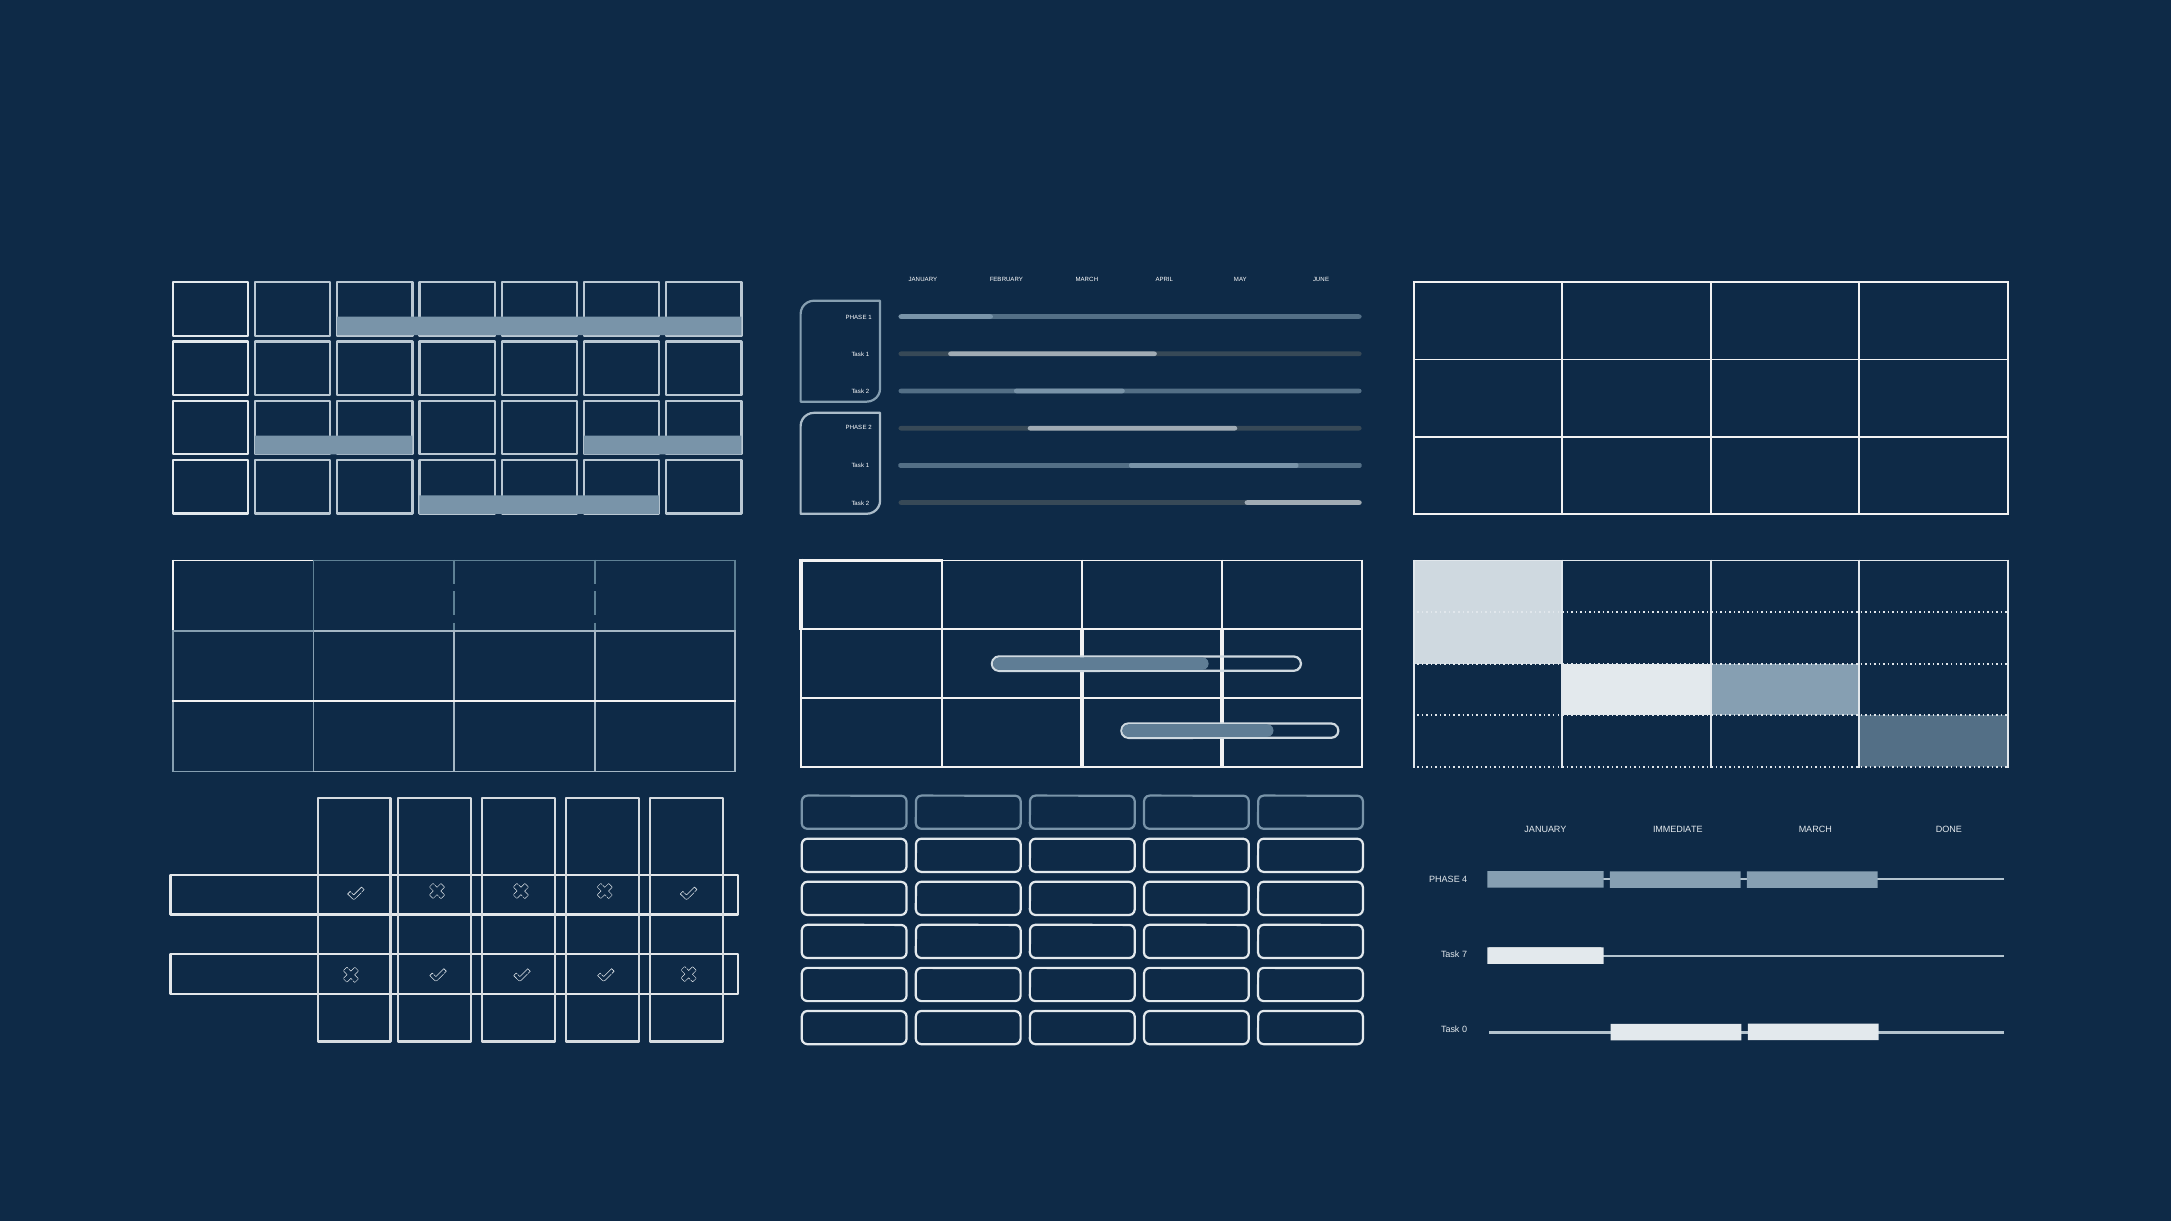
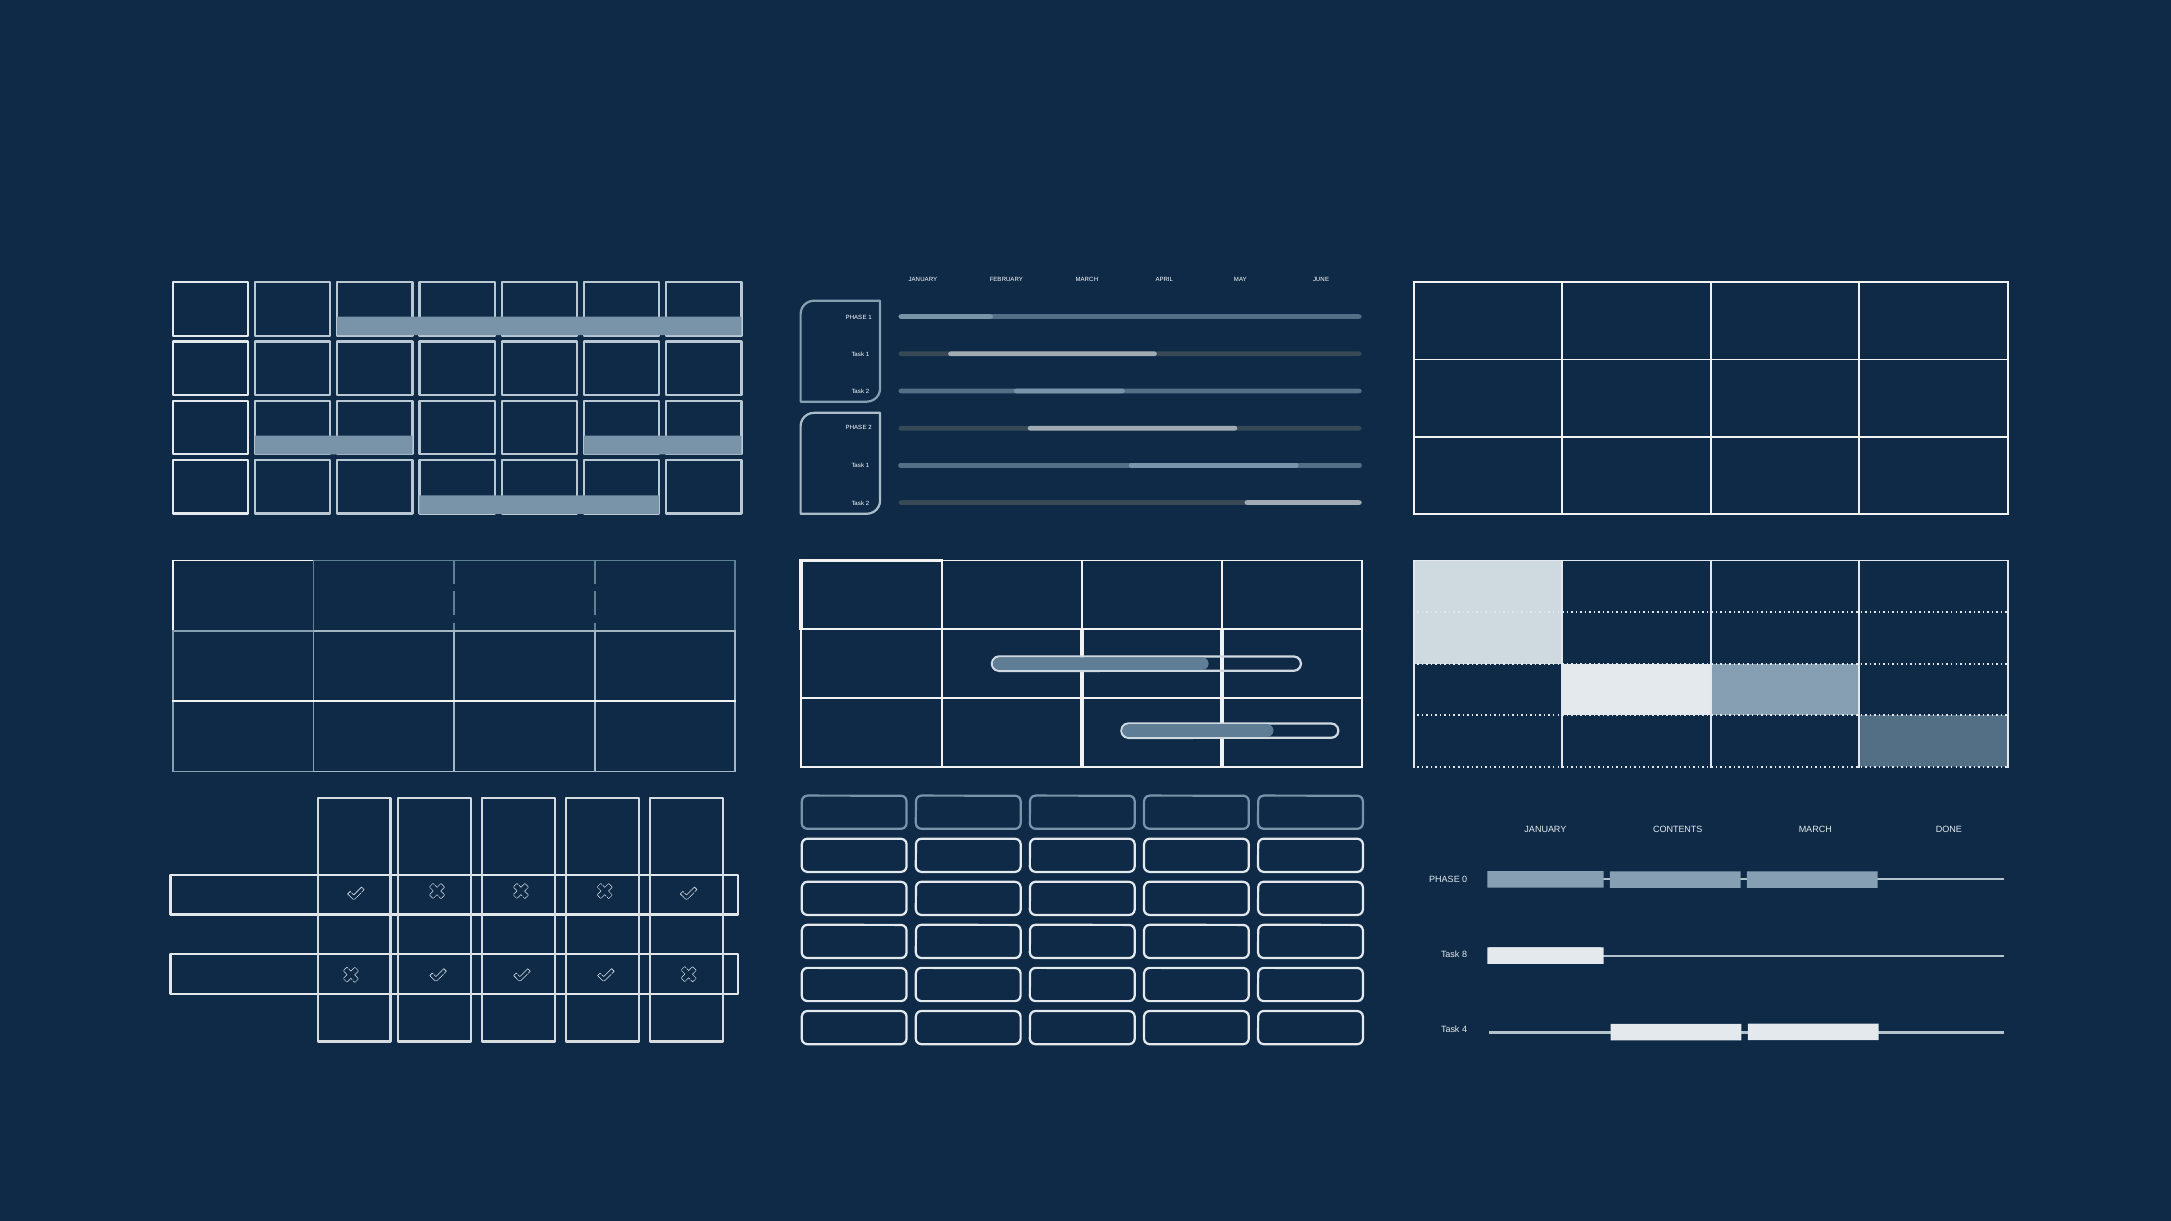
IMMEDIATE: IMMEDIATE -> CONTENTS
4: 4 -> 0
7: 7 -> 8
0: 0 -> 4
